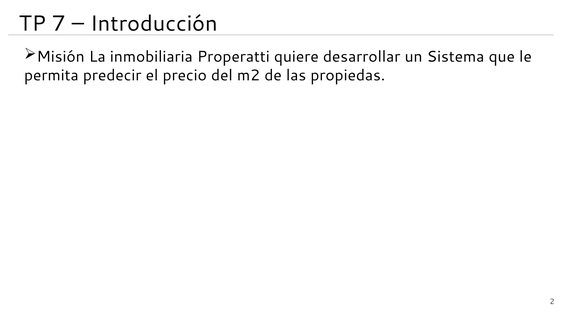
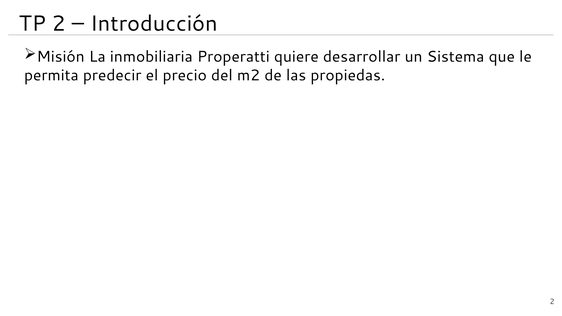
TP 7: 7 -> 2
